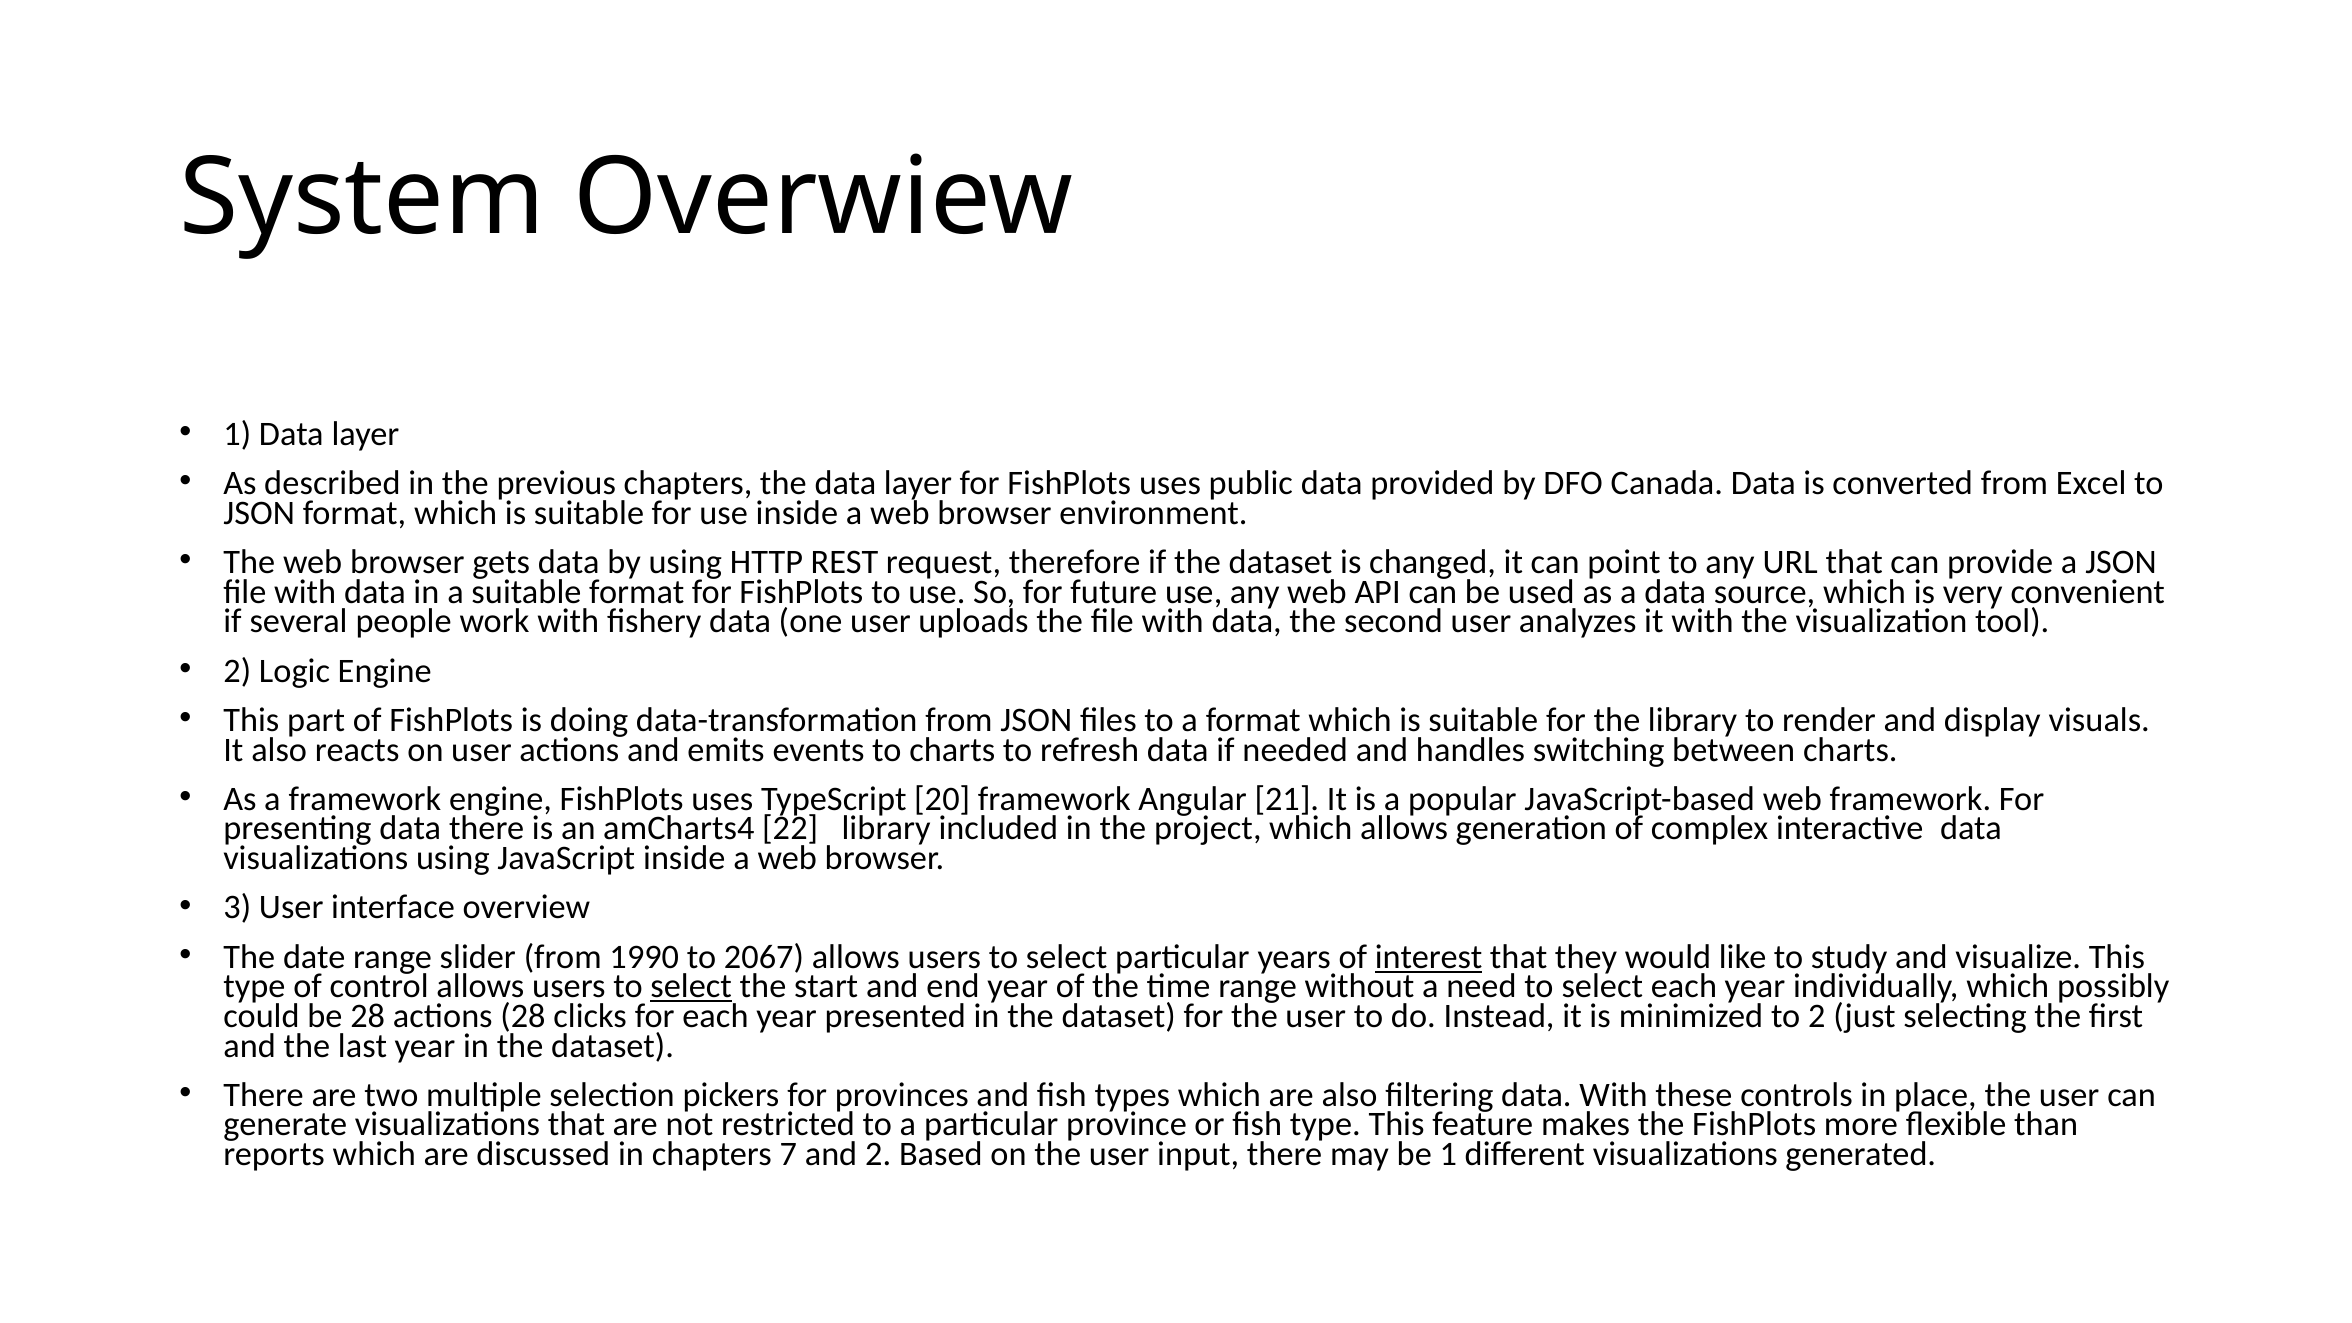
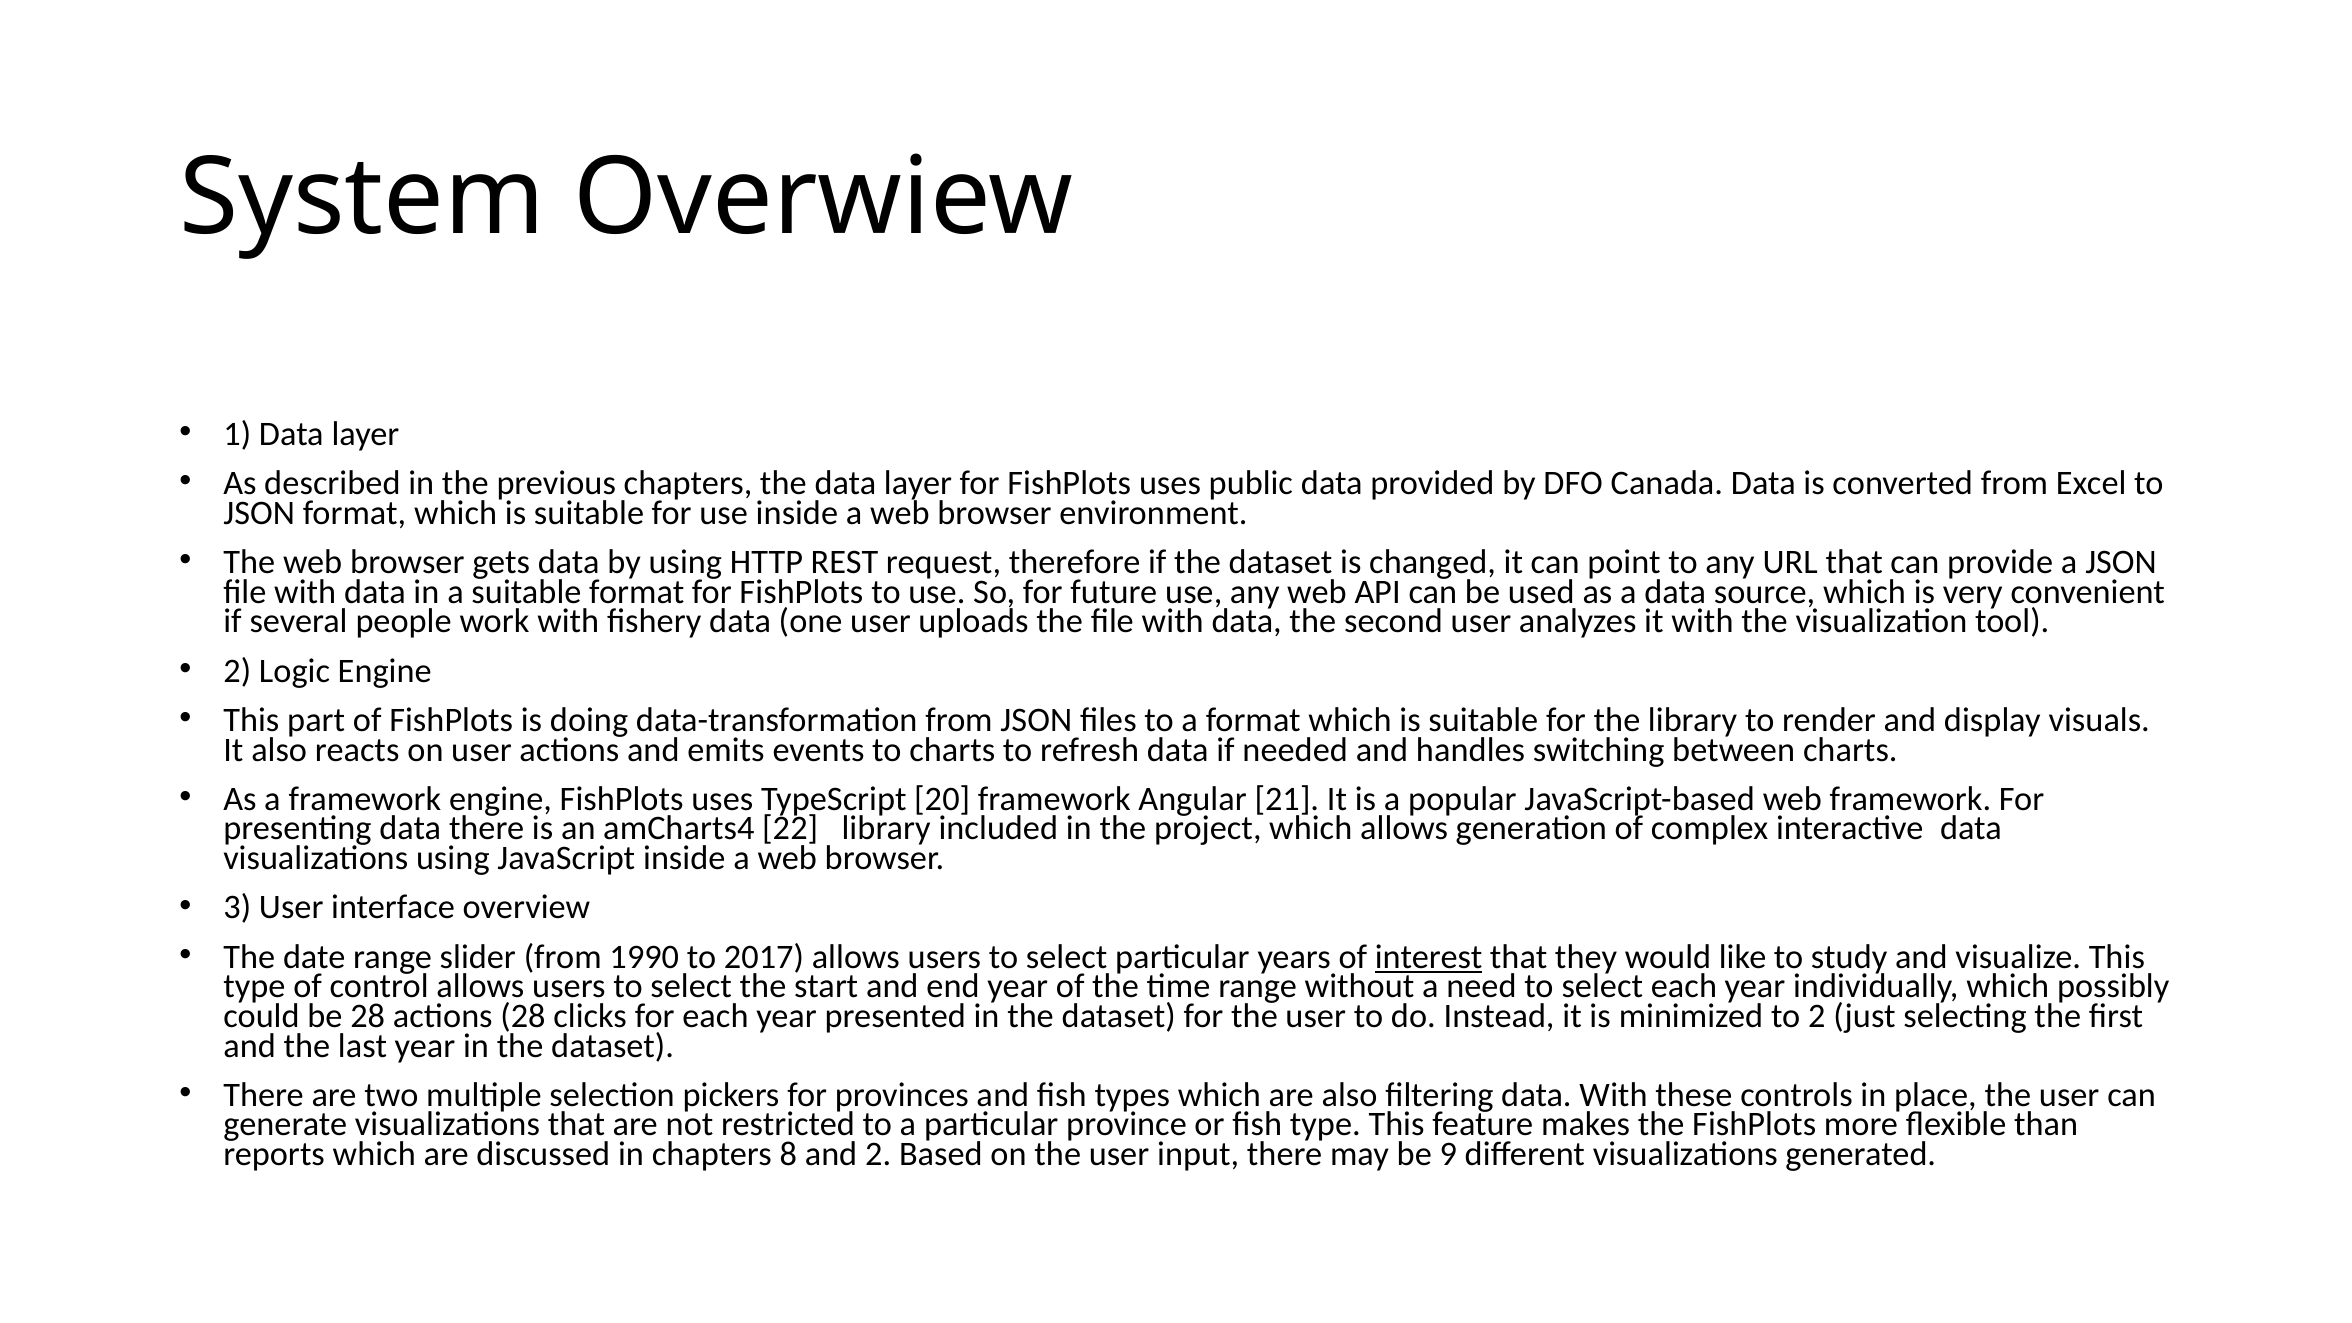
2067: 2067 -> 2017
select at (691, 986) underline: present -> none
7: 7 -> 8
be 1: 1 -> 9
